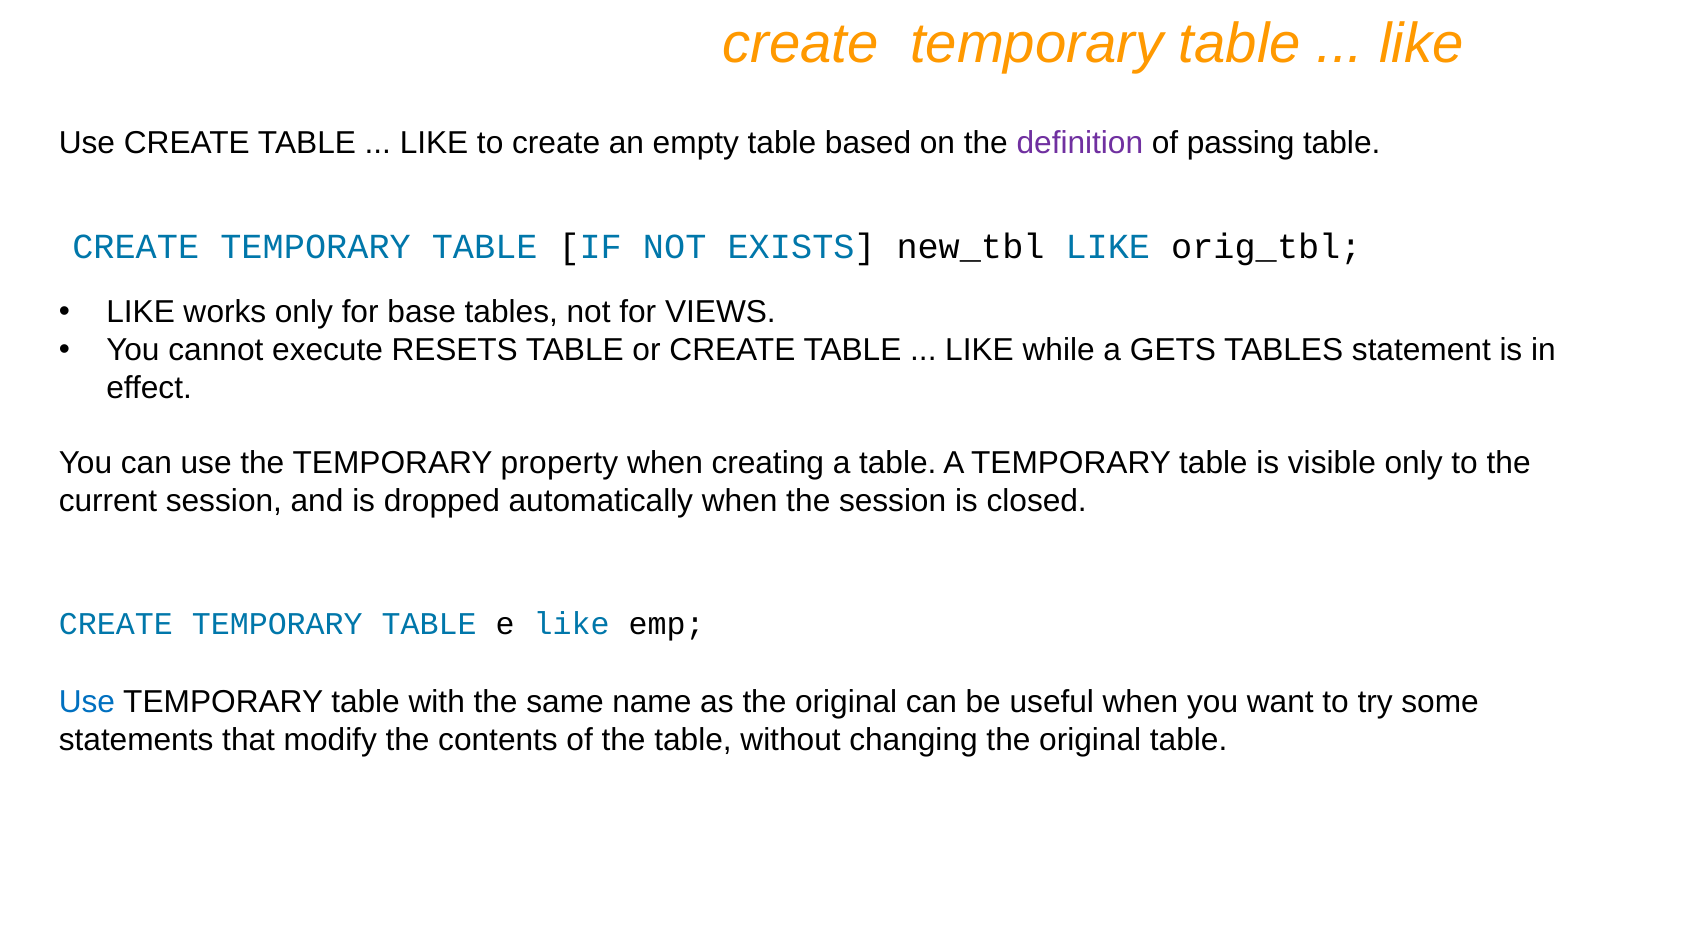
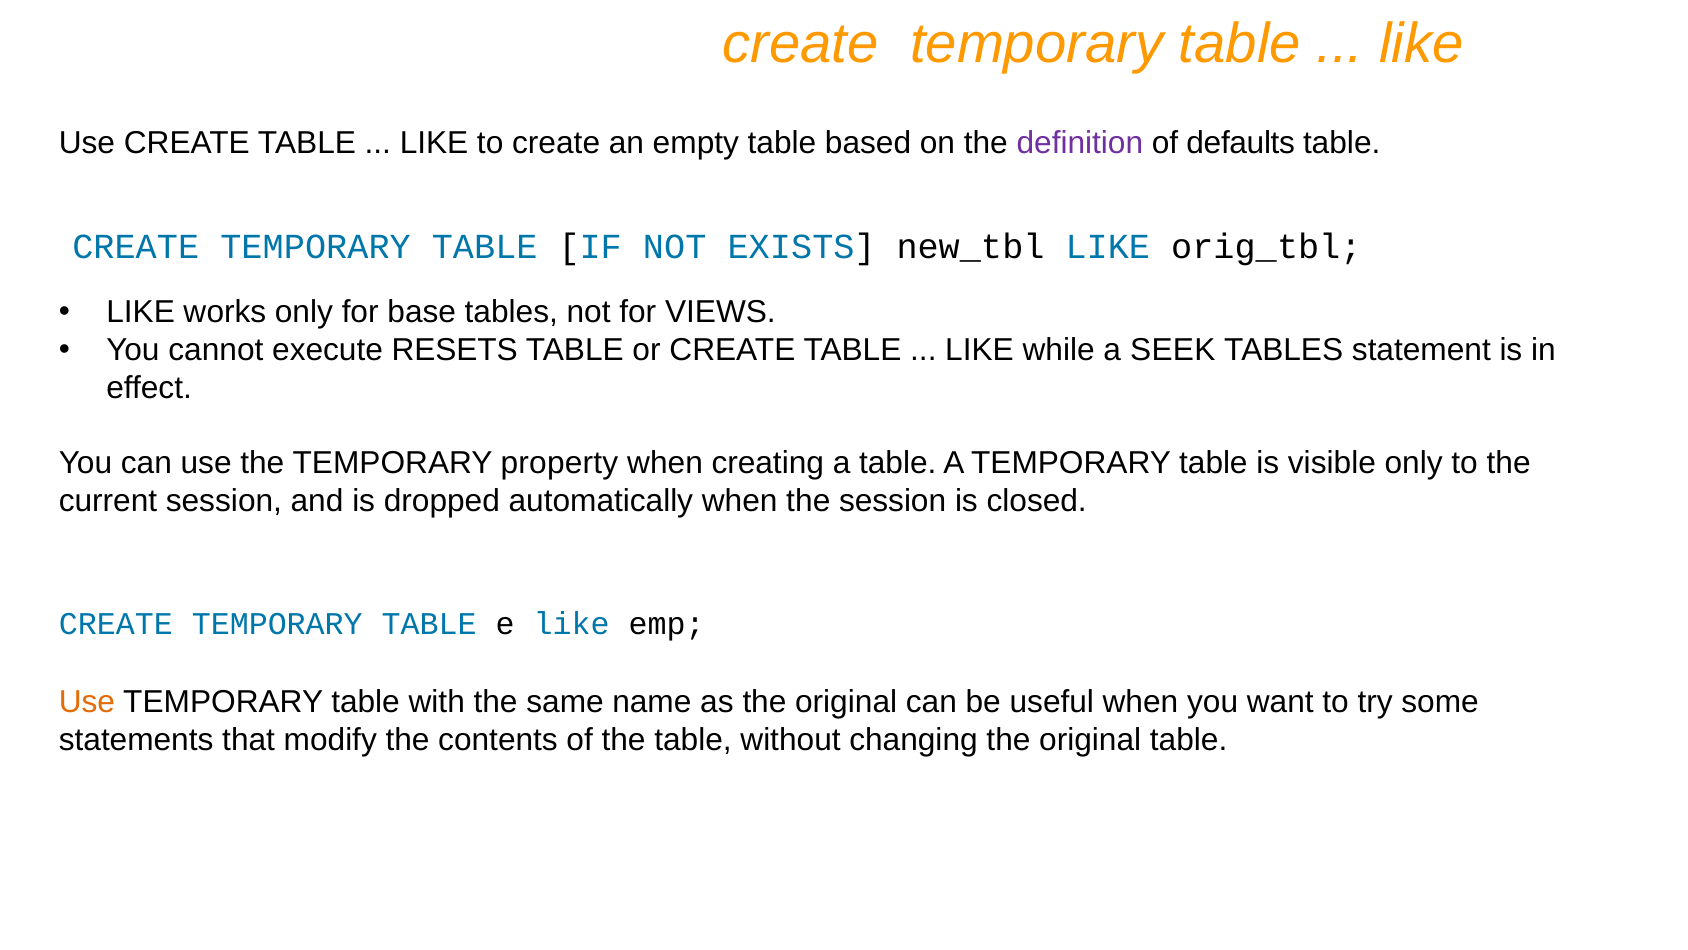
passing: passing -> defaults
GETS: GETS -> SEEK
Use at (87, 702) colour: blue -> orange
